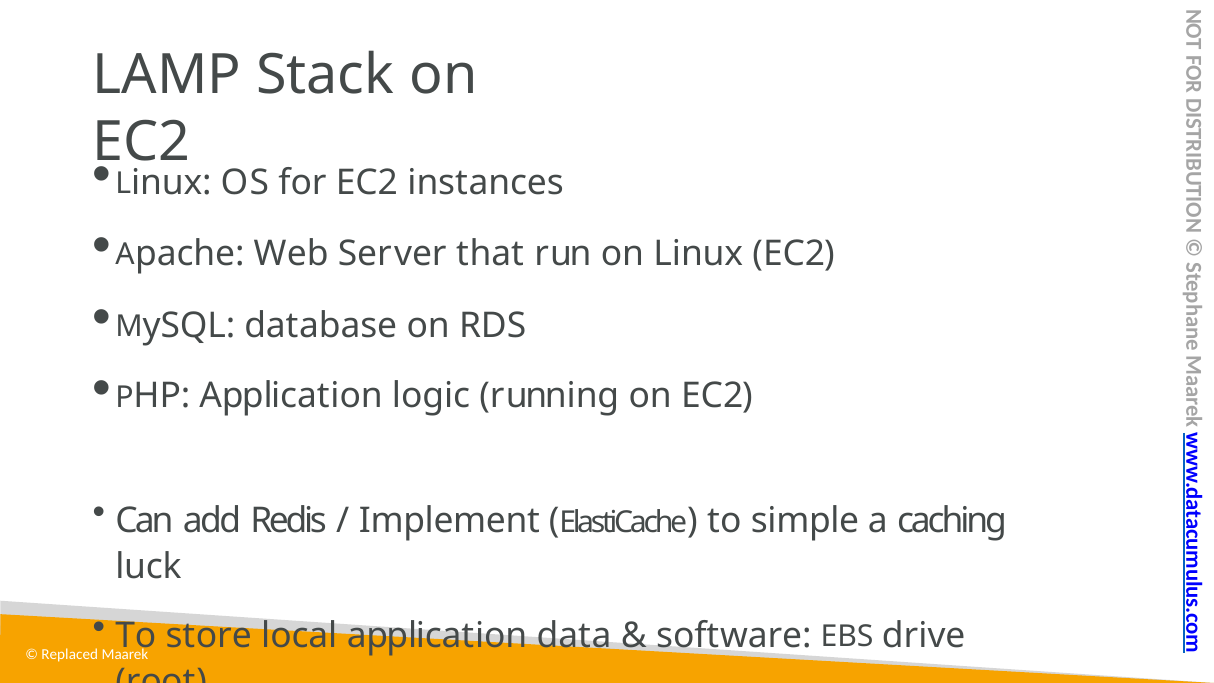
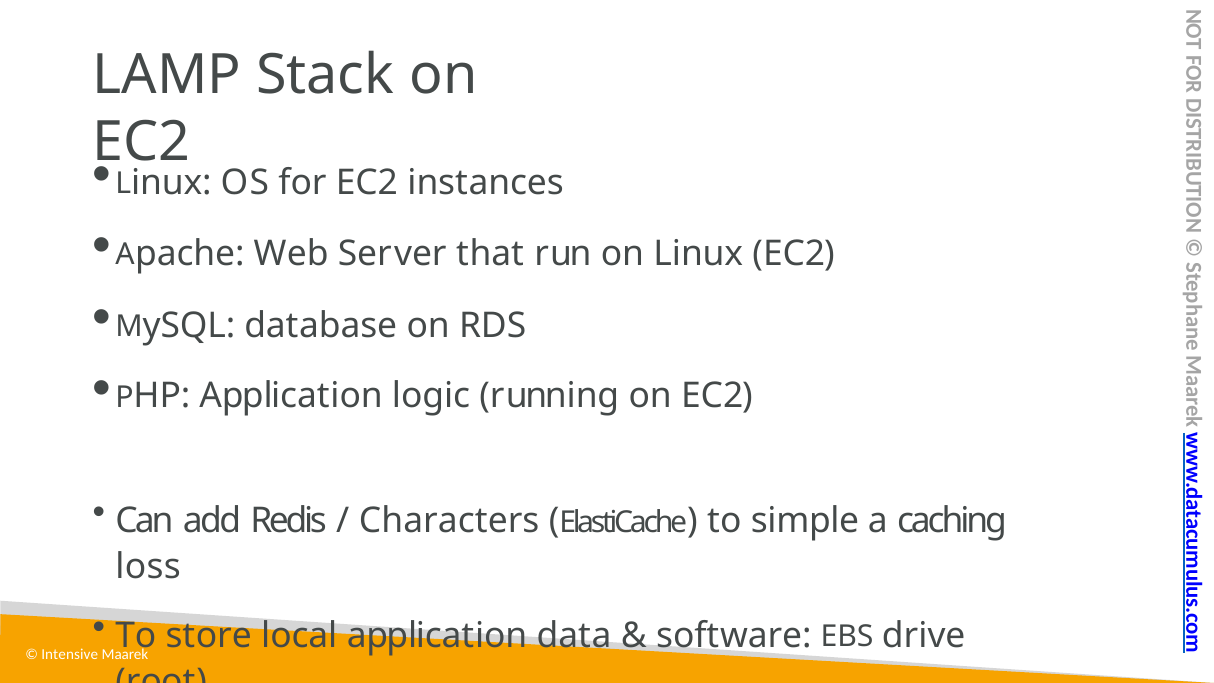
Implement: Implement -> Characters
luck: luck -> loss
Replaced: Replaced -> Intensive
